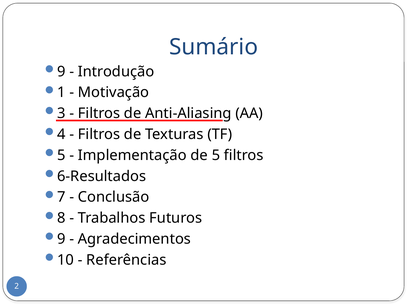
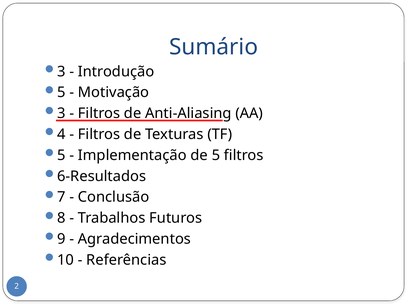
9 at (61, 72): 9 -> 3
1 at (61, 93): 1 -> 5
